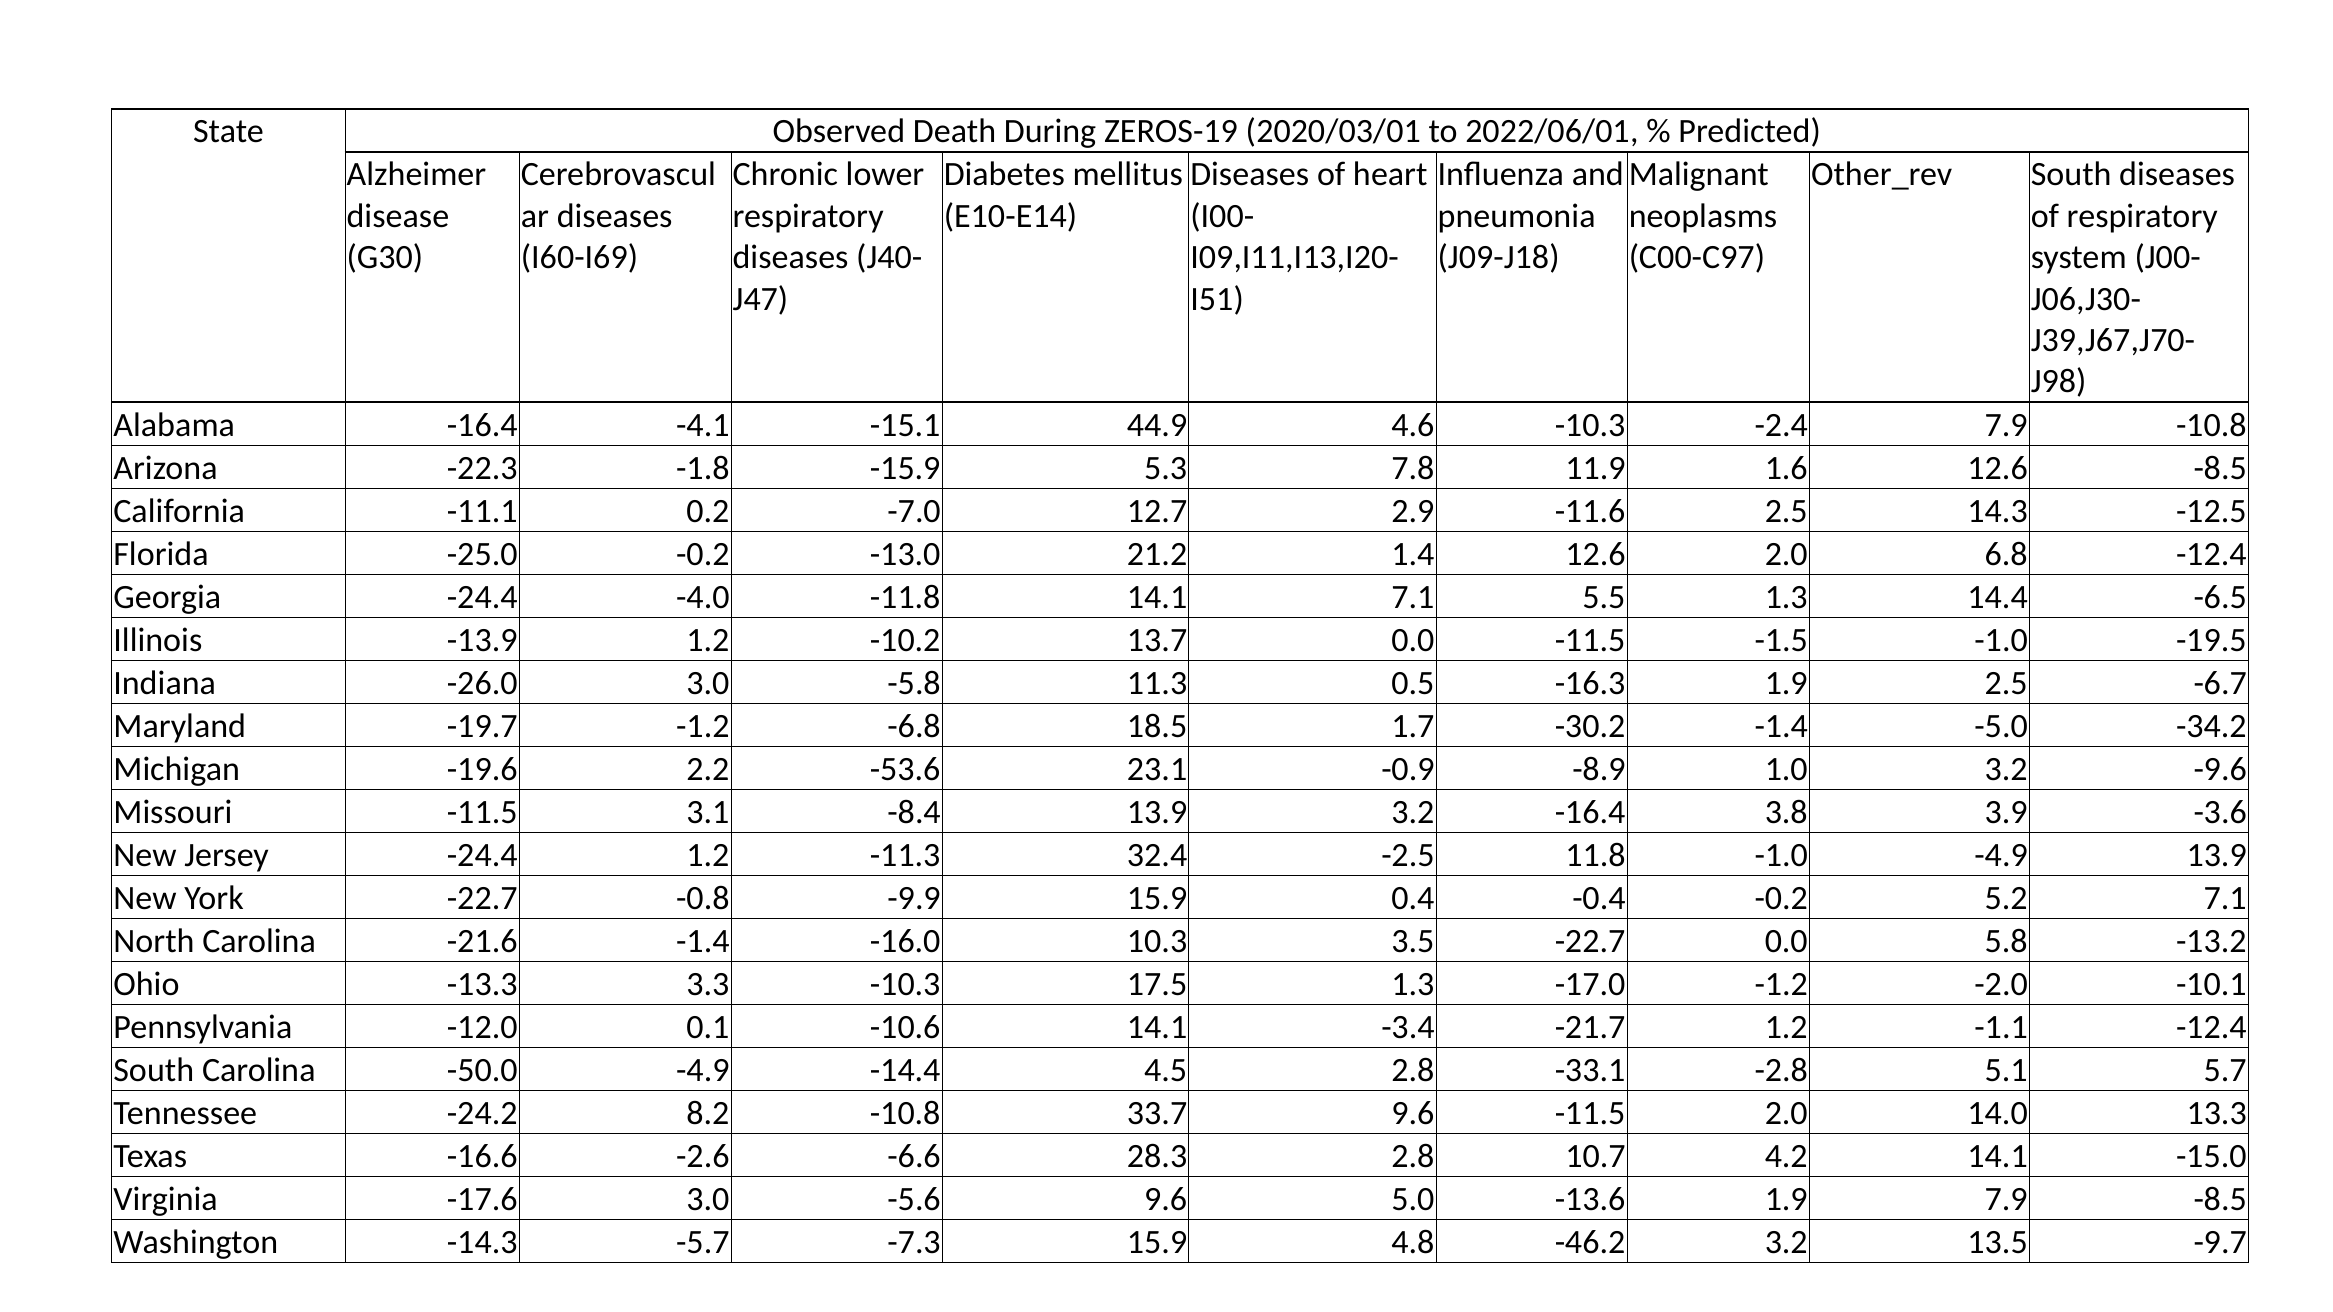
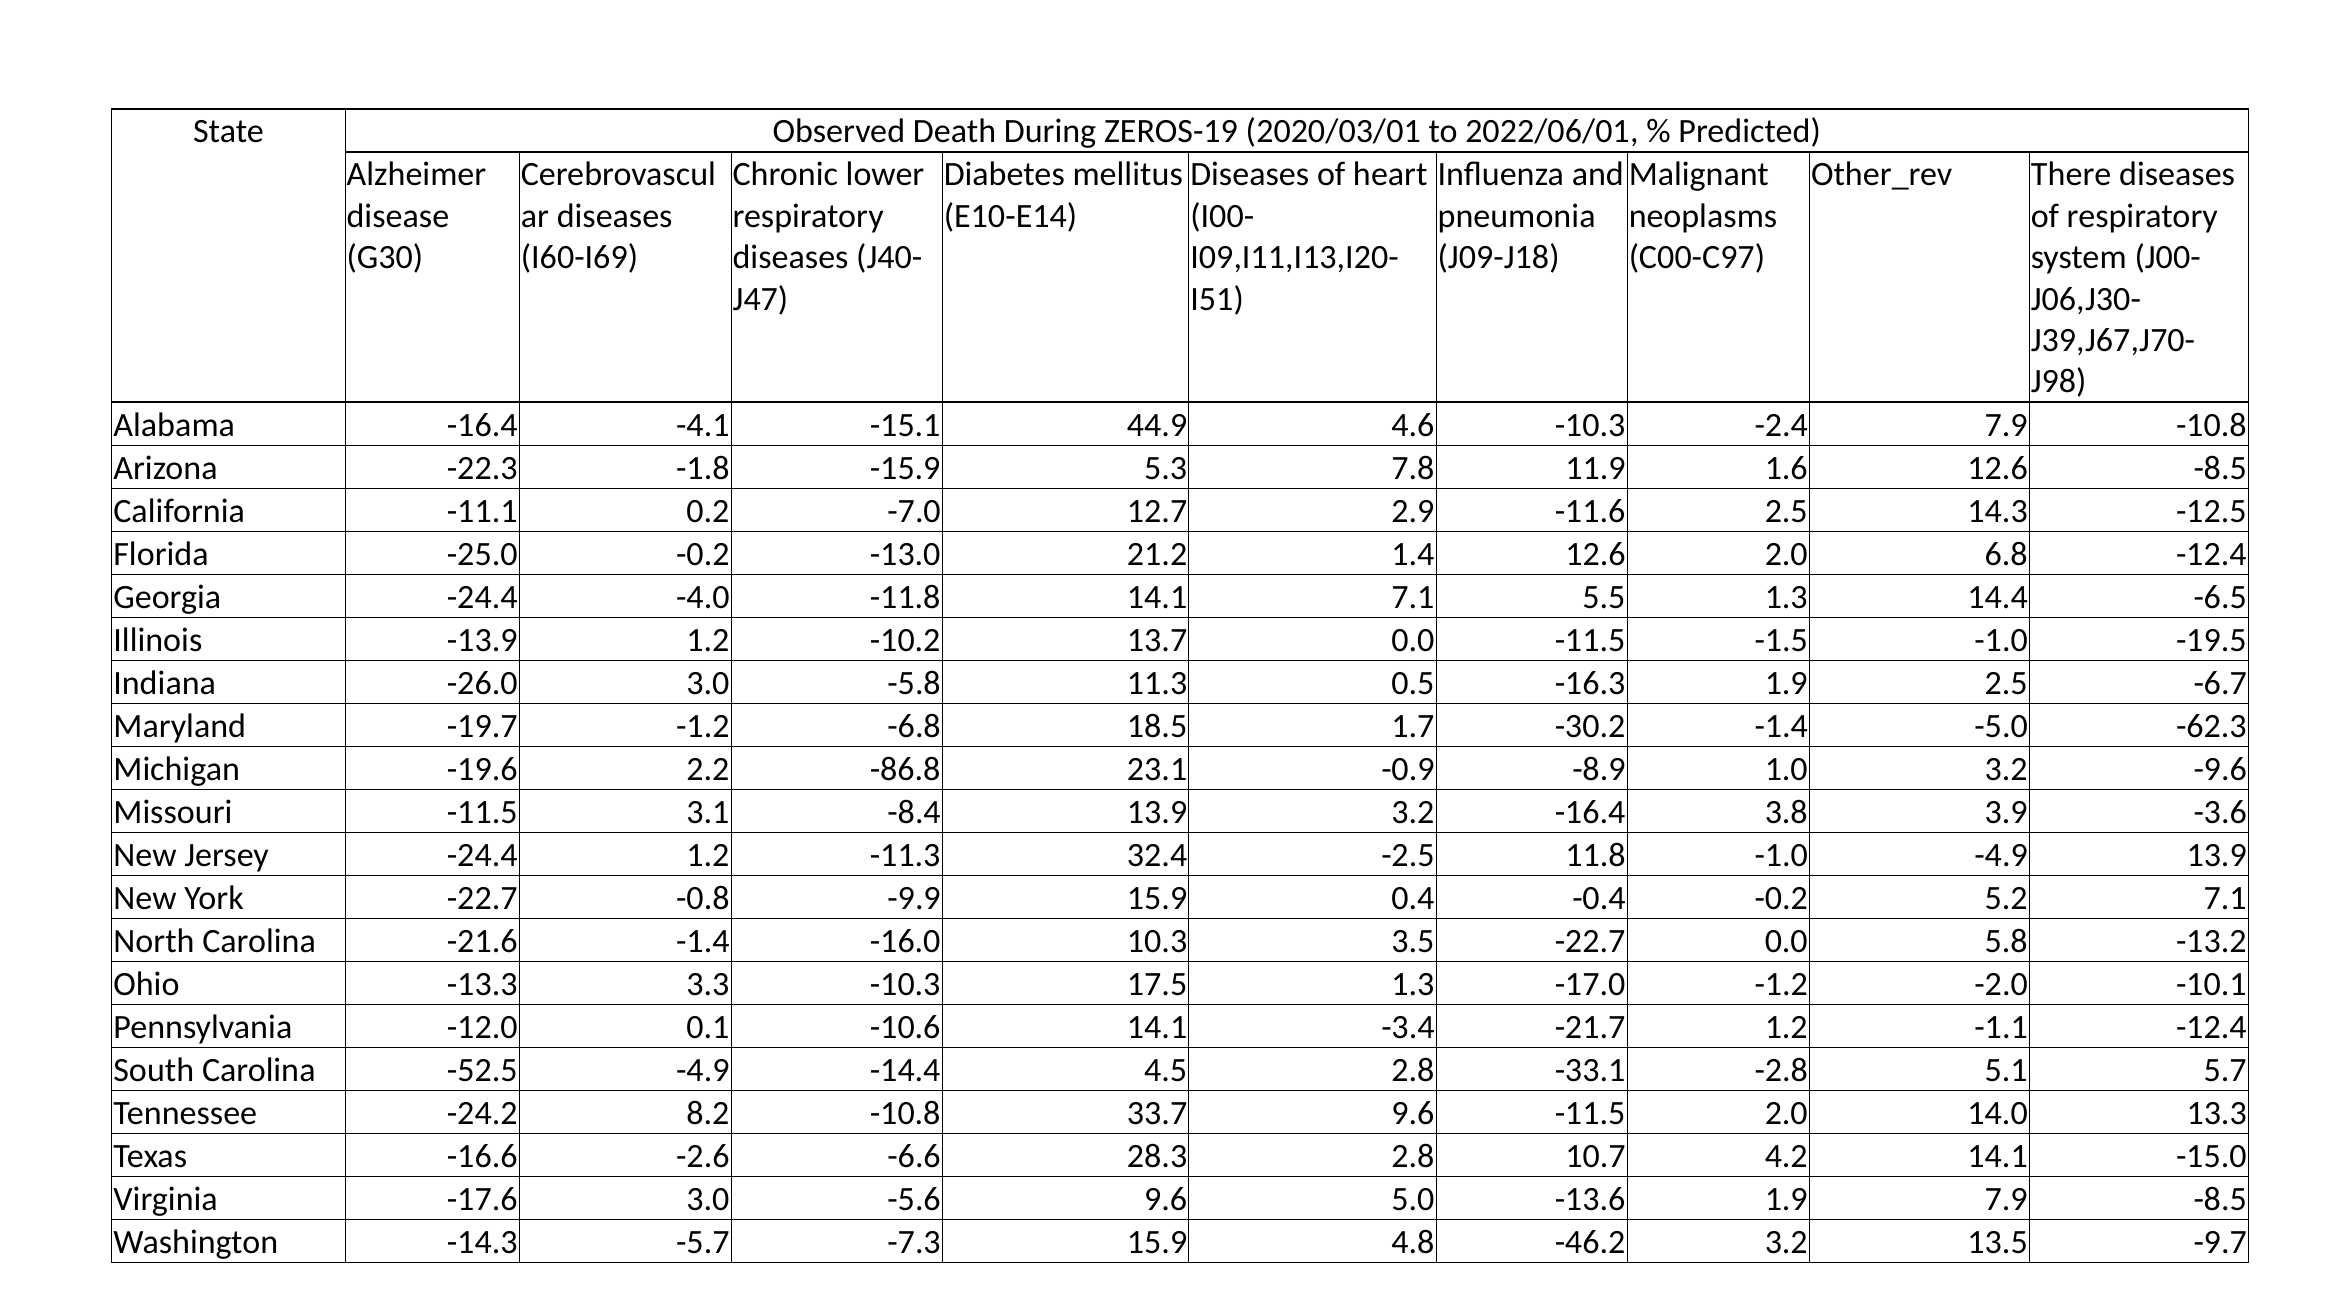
South at (2071, 175): South -> There
-34.2: -34.2 -> -62.3
-53.6: -53.6 -> -86.8
-50.0: -50.0 -> -52.5
